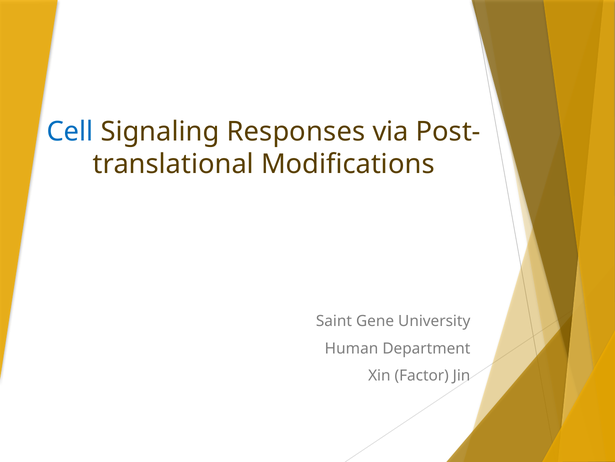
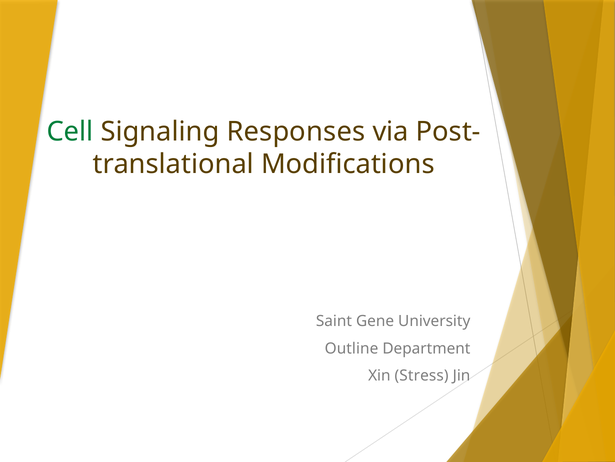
Cell colour: blue -> green
Human: Human -> Outline
Factor: Factor -> Stress
